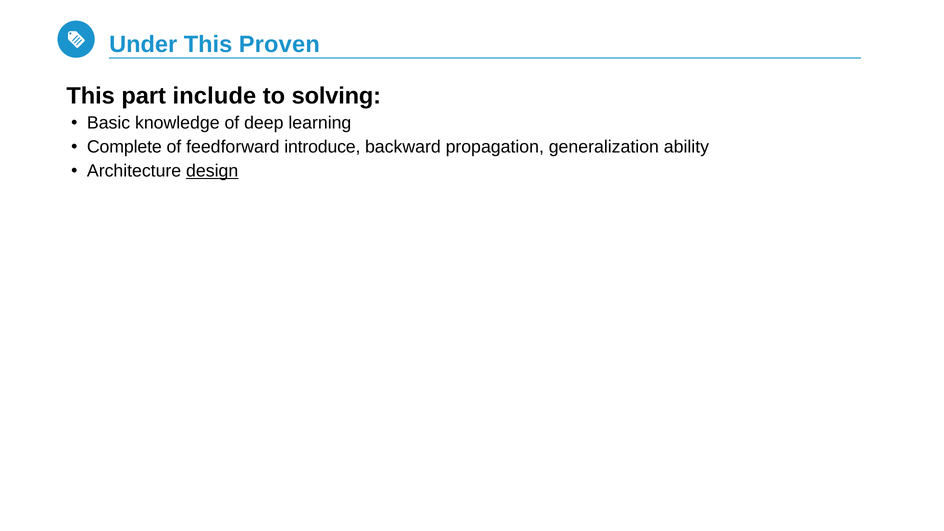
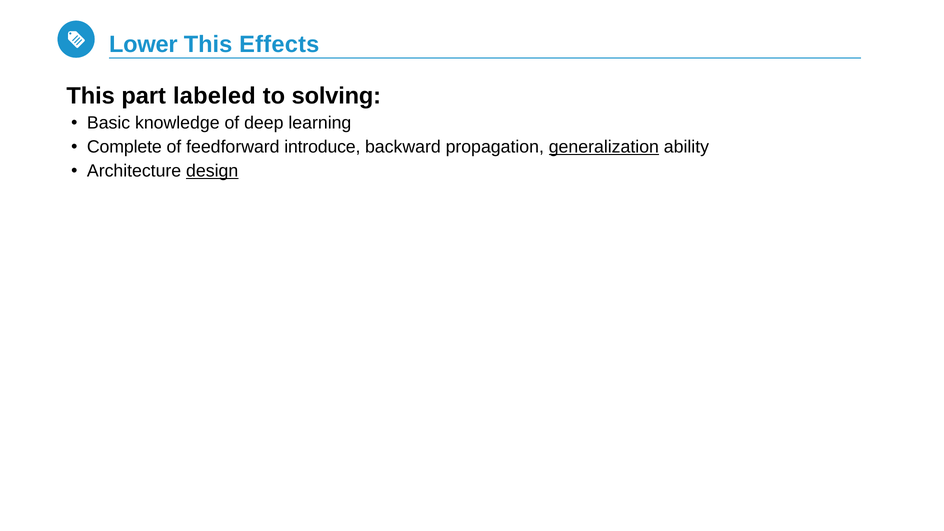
Under: Under -> Lower
Proven: Proven -> Effects
include: include -> labeled
generalization underline: none -> present
